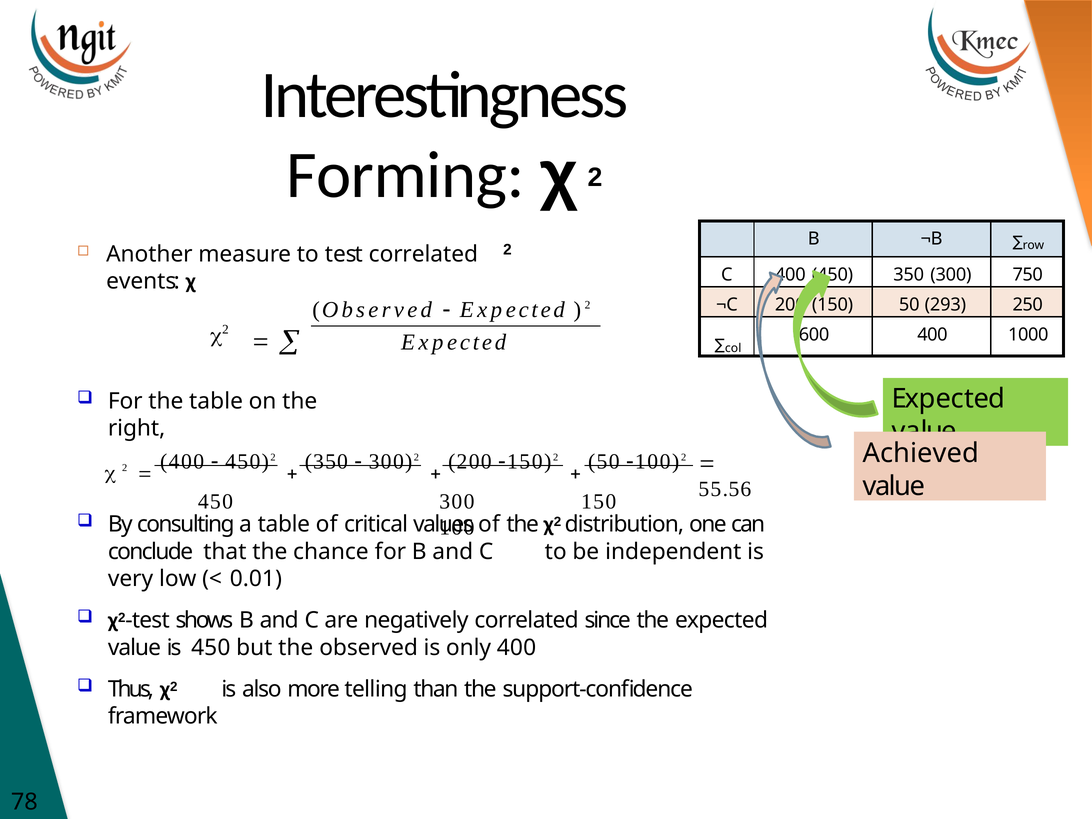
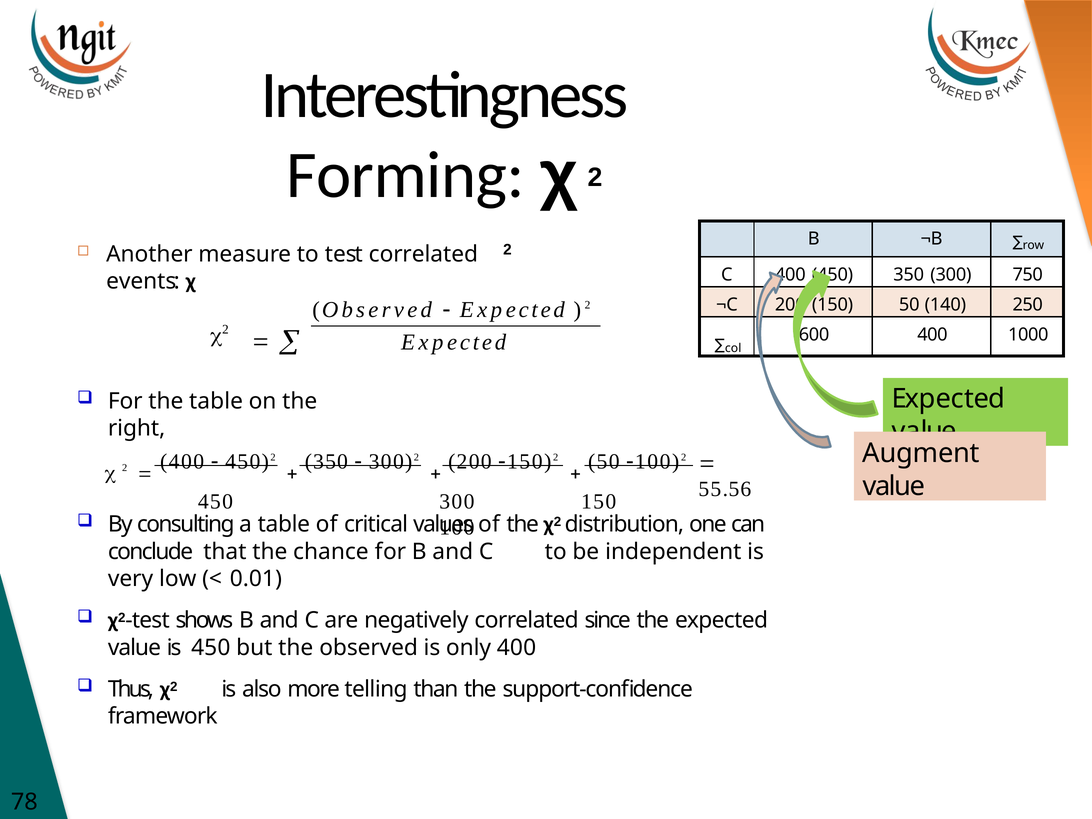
293: 293 -> 140
Achieved: Achieved -> Augment
